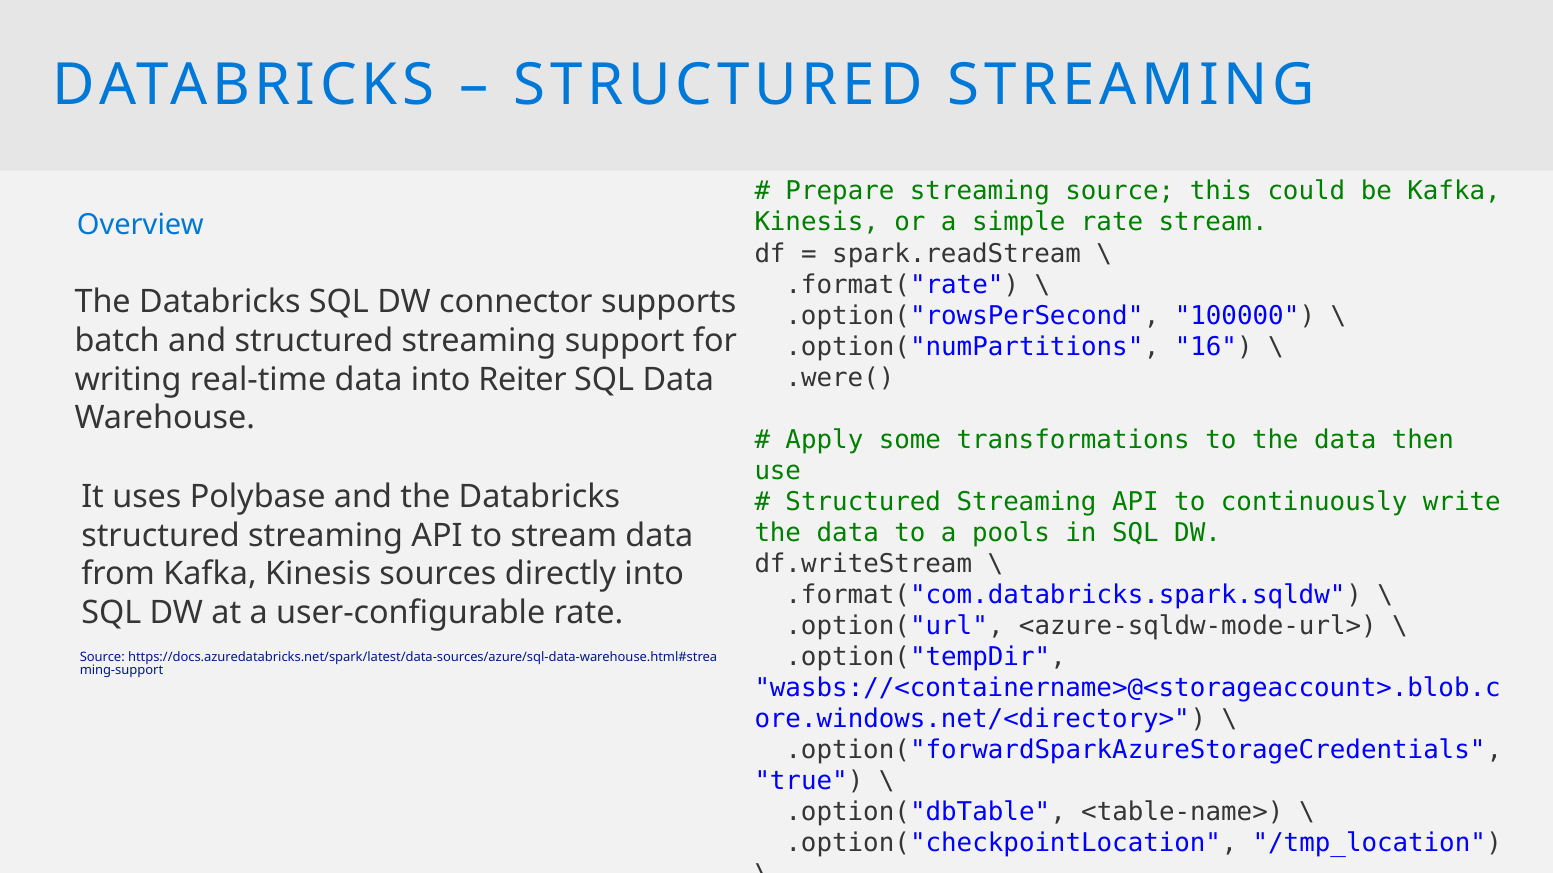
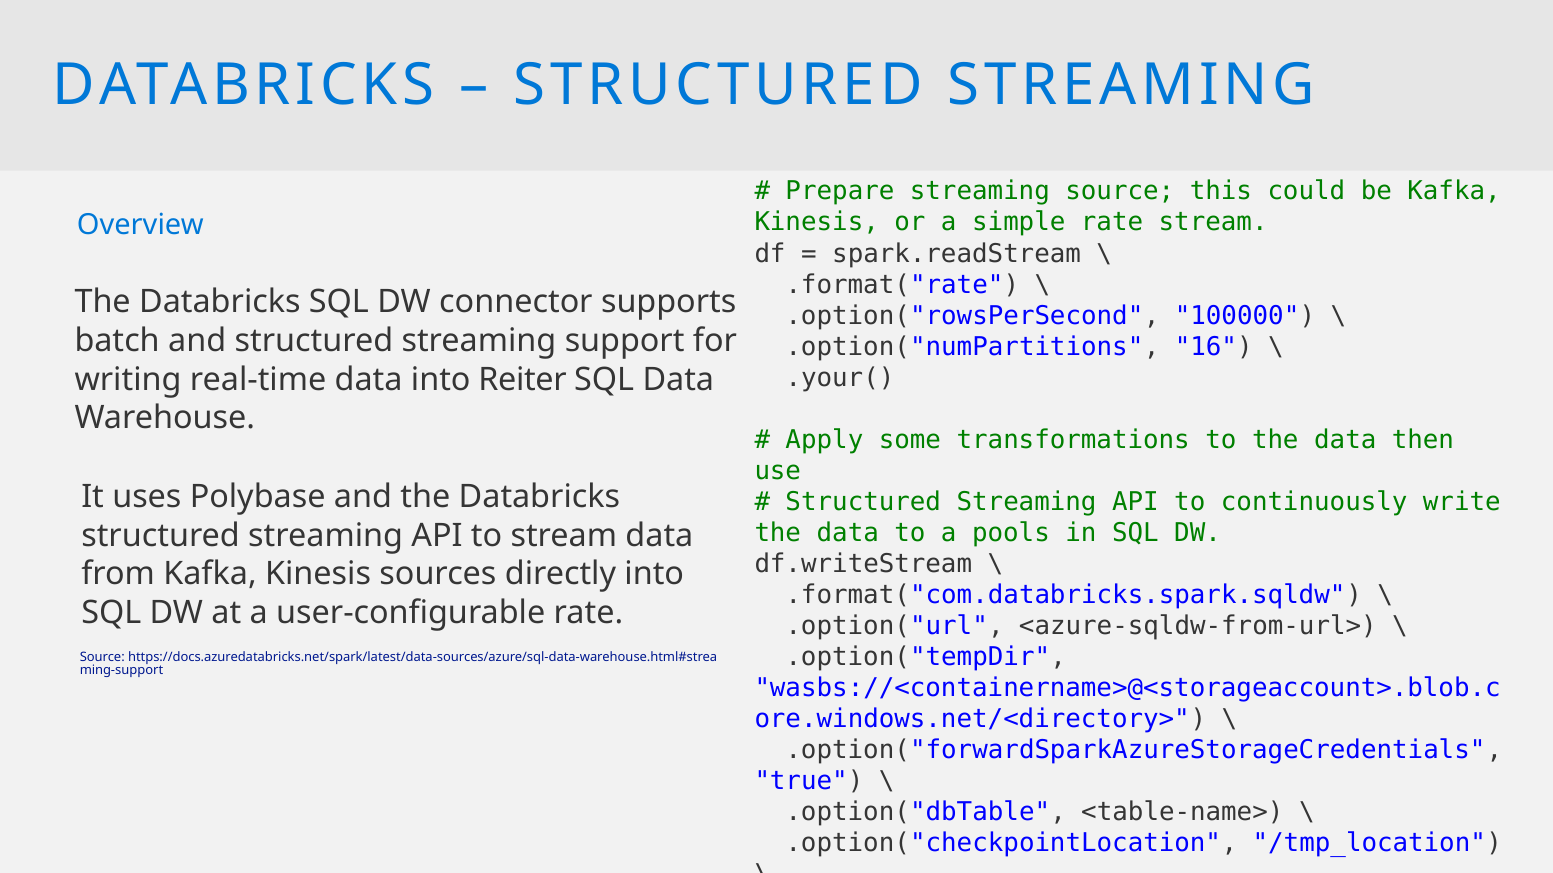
.were(: .were( -> .your(
<azure-sqldw-mode-url>: <azure-sqldw-mode-url> -> <azure-sqldw-from-url>
